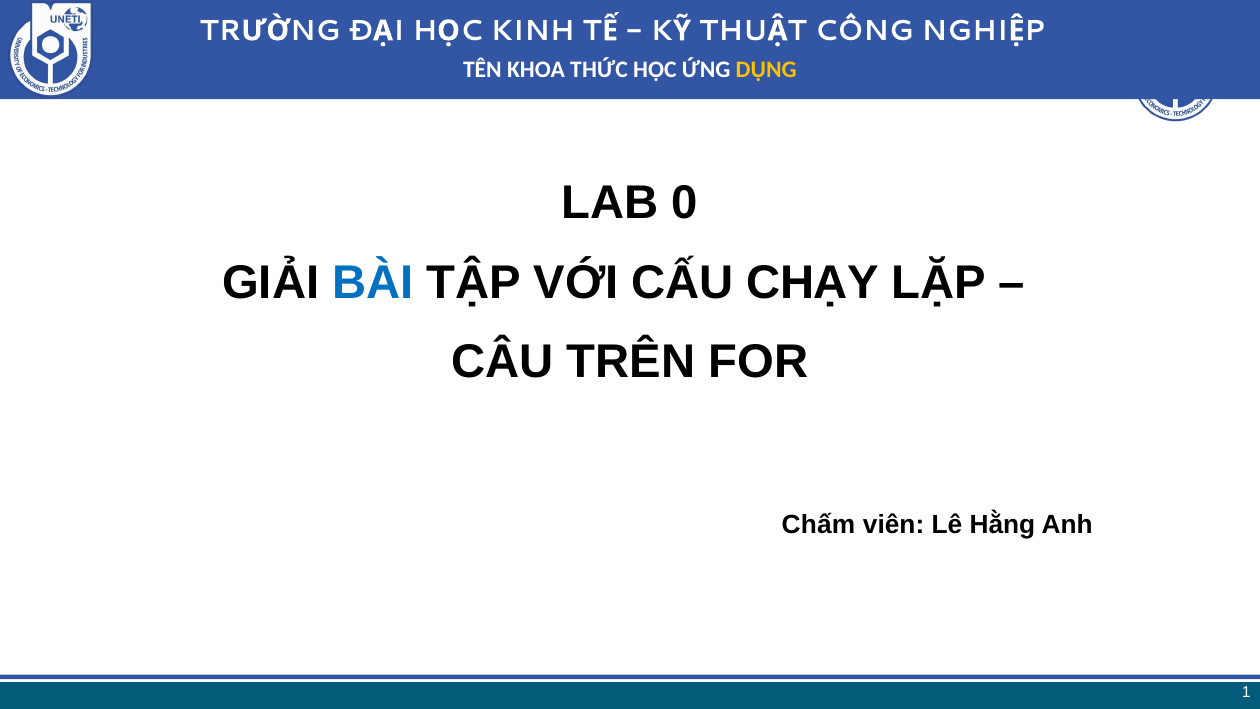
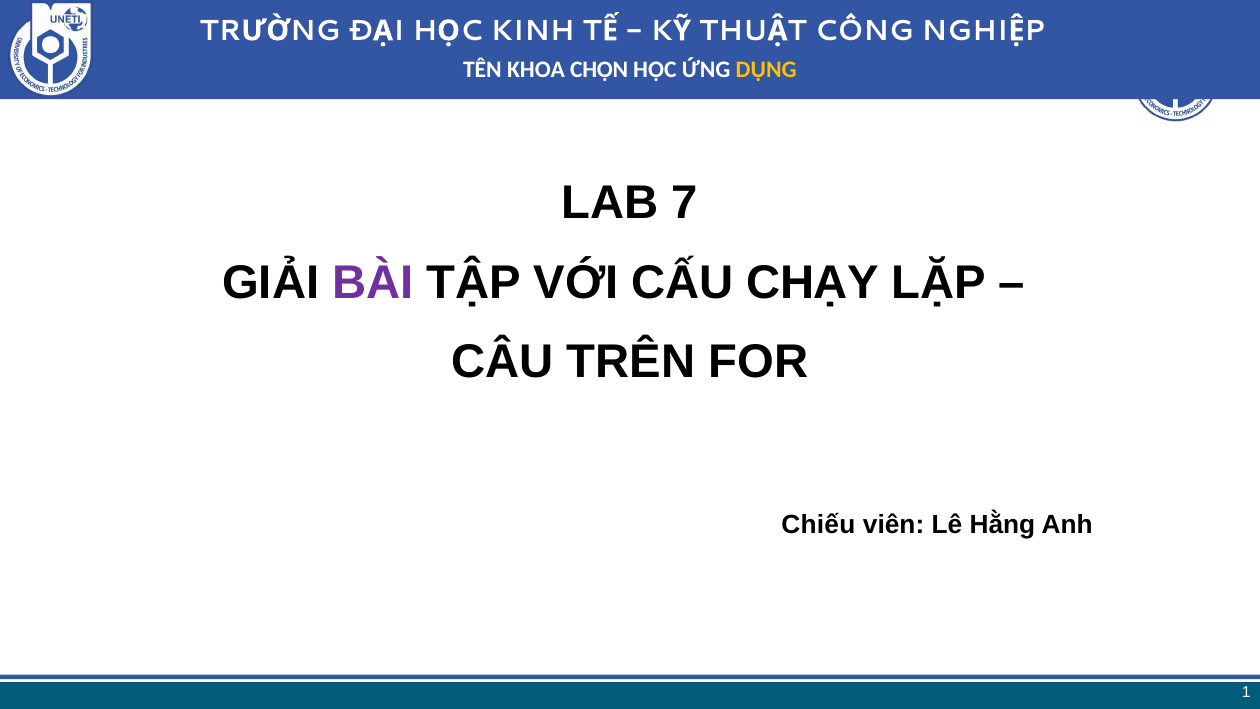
THỨC: THỨC -> CHỌN
0: 0 -> 7
BÀI colour: blue -> purple
Chấm: Chấm -> Chiếu
